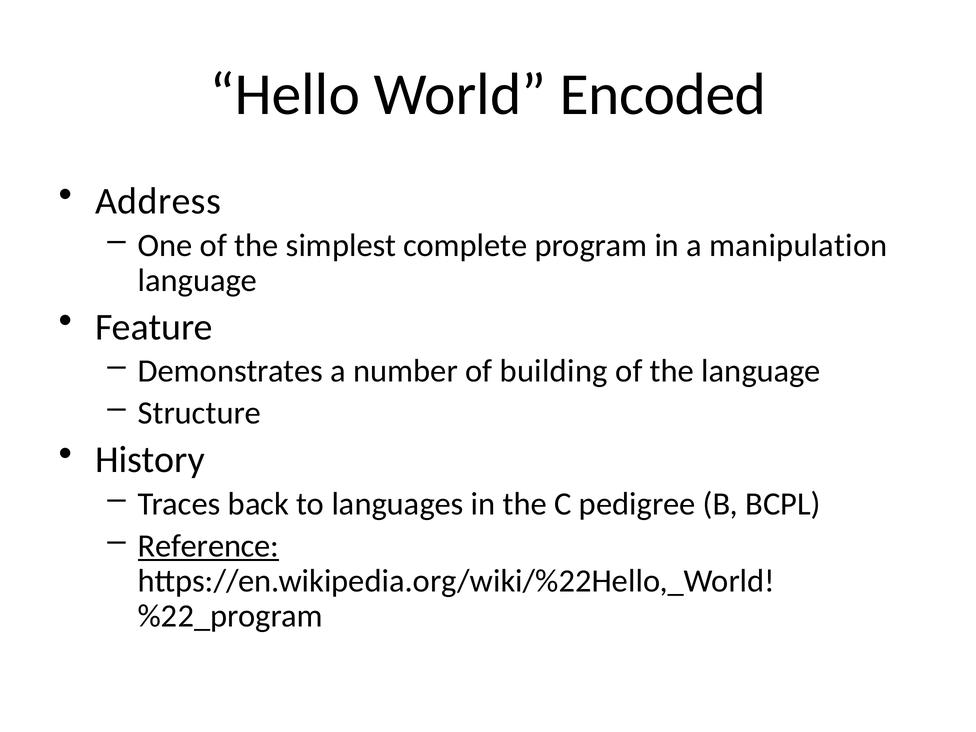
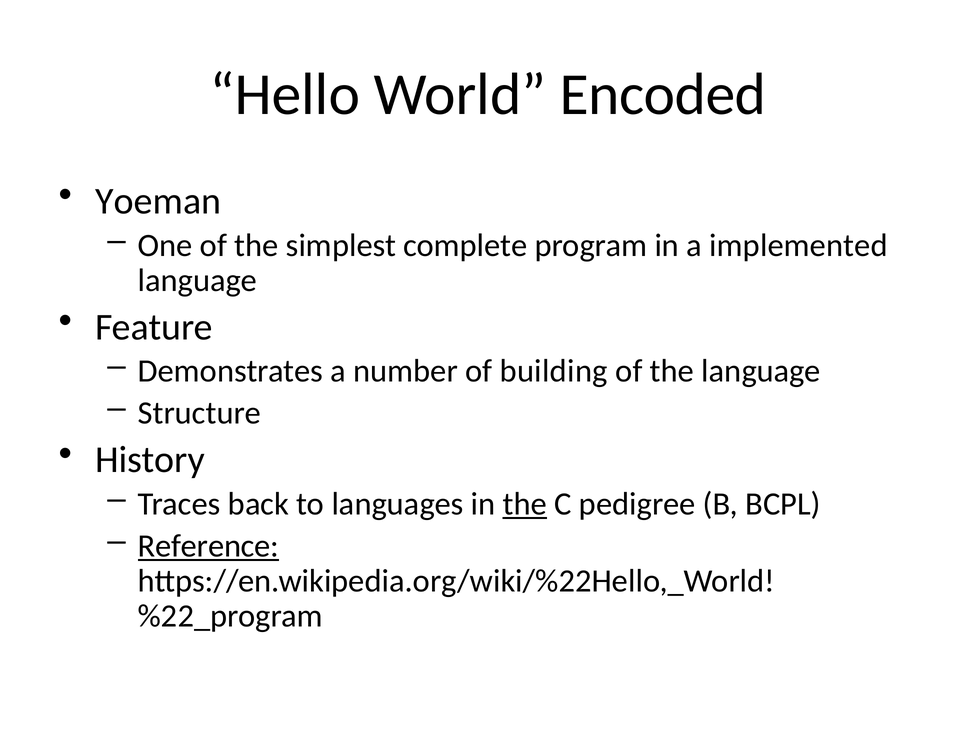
Address: Address -> Yoeman
manipulation: manipulation -> implemented
the at (525, 504) underline: none -> present
